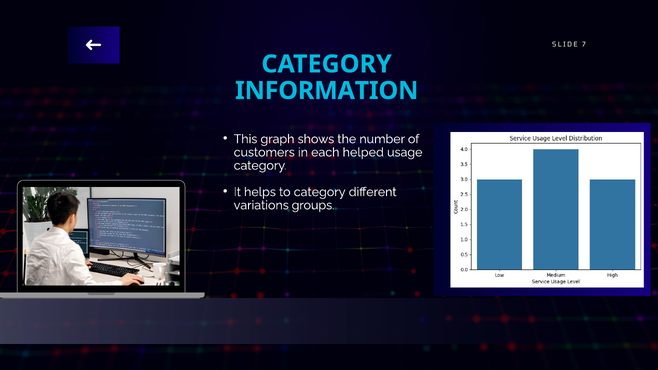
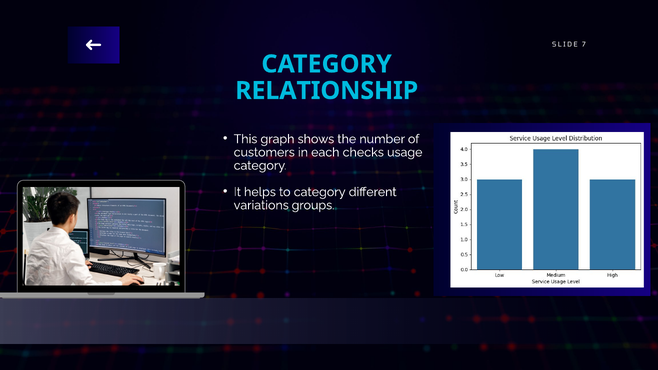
INFORMATION: INFORMATION -> RELATIONSHIP
helped: helped -> checks
